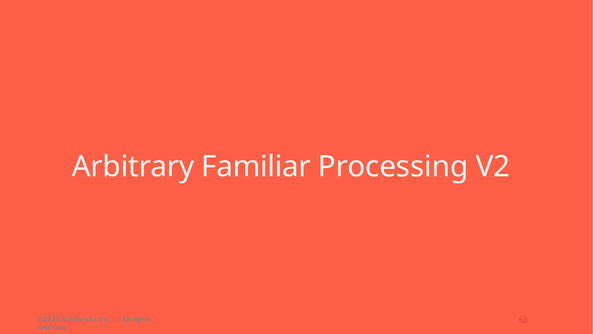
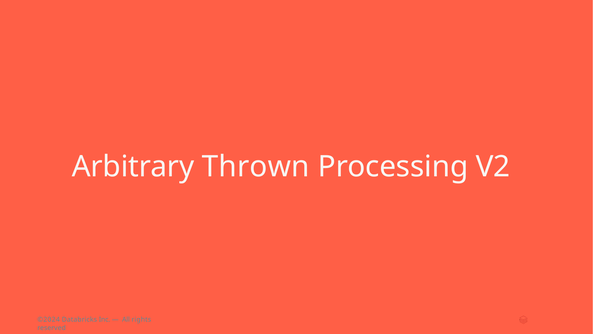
Familiar: Familiar -> Thrown
